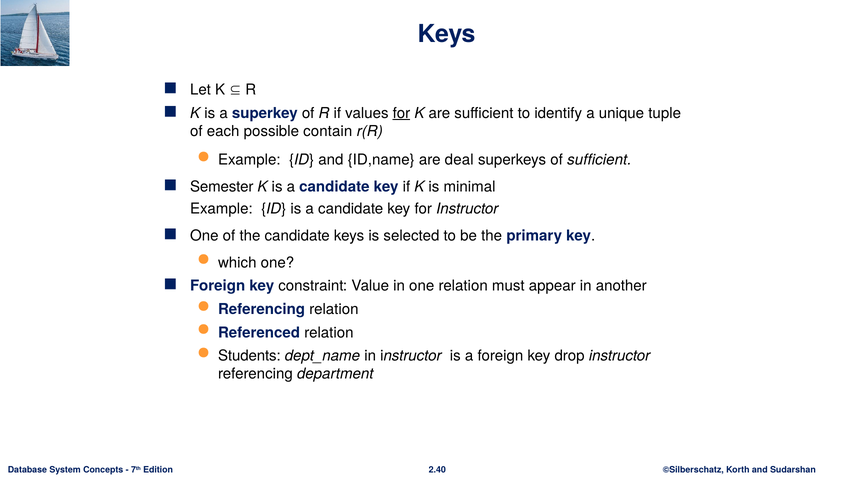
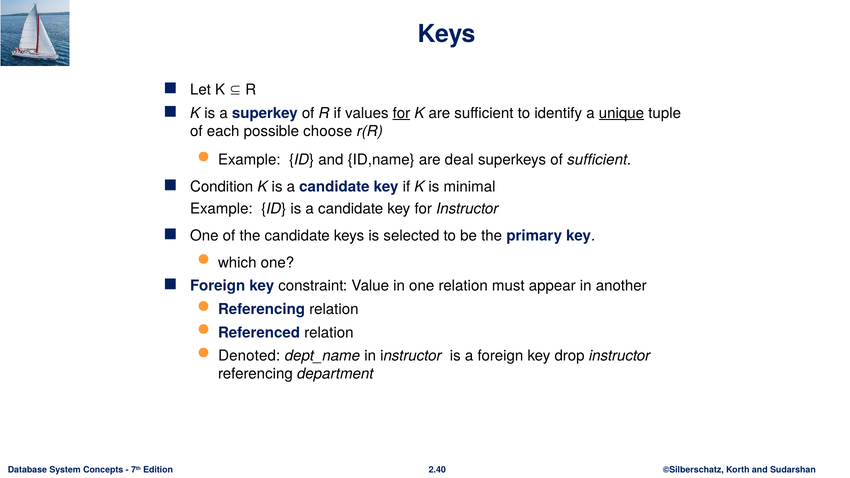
unique underline: none -> present
contain: contain -> choose
Semester: Semester -> Condition
Students: Students -> Denoted
